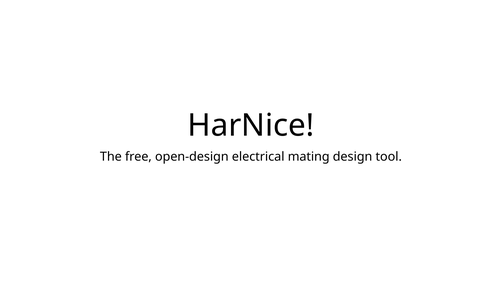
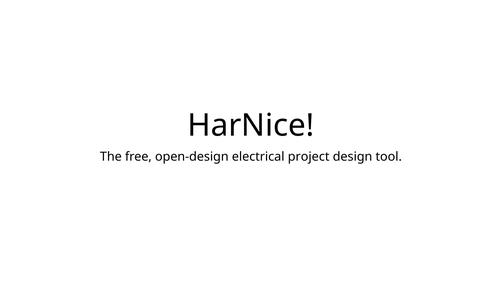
mating: mating -> project
